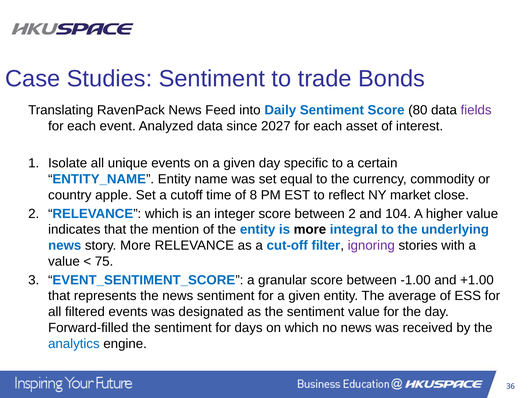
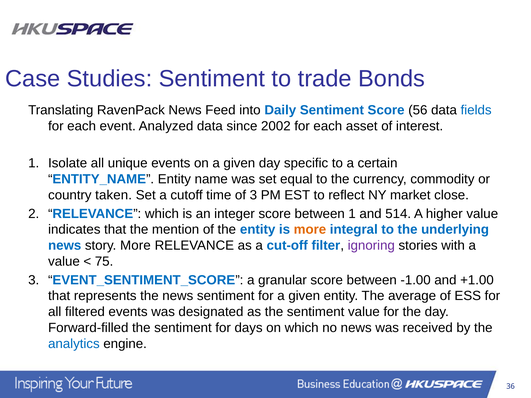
80: 80 -> 56
fields colour: purple -> blue
2027: 2027 -> 2002
apple: apple -> taken
of 8: 8 -> 3
between 2: 2 -> 1
104: 104 -> 514
more at (310, 230) colour: black -> orange
